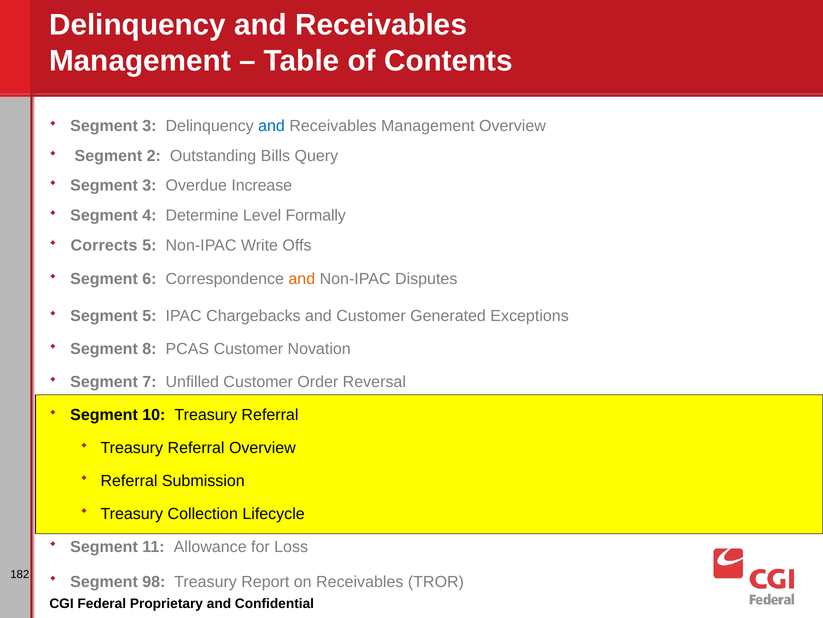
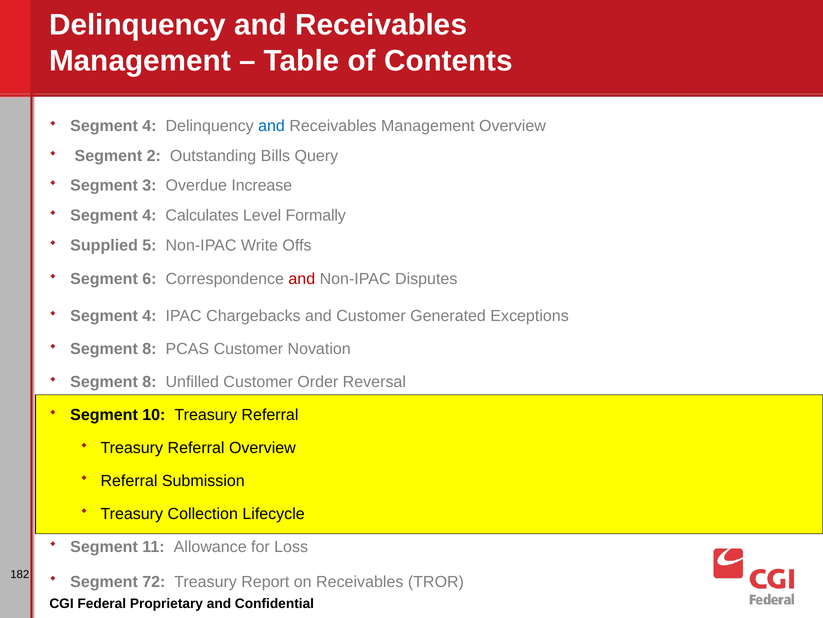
3 at (149, 126): 3 -> 4
Determine: Determine -> Calculates
Corrects: Corrects -> Supplied
and at (302, 279) colour: orange -> red
5 at (149, 315): 5 -> 4
7 at (149, 381): 7 -> 8
98: 98 -> 72
